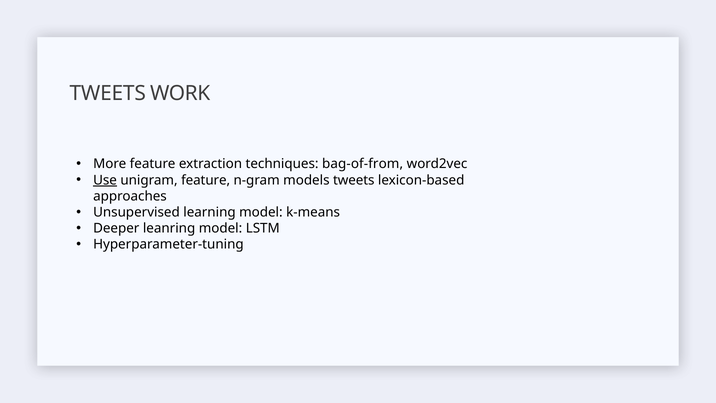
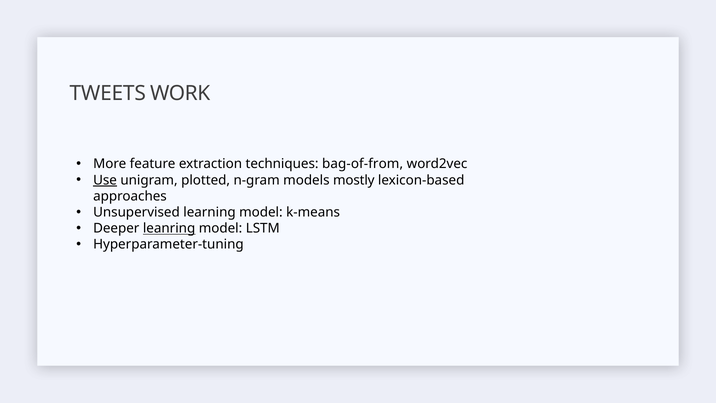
unigram feature: feature -> plotted
models tweets: tweets -> mostly
leanring underline: none -> present
